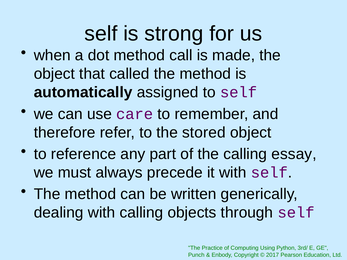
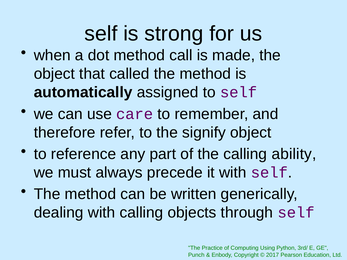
stored: stored -> signify
essay: essay -> ability
